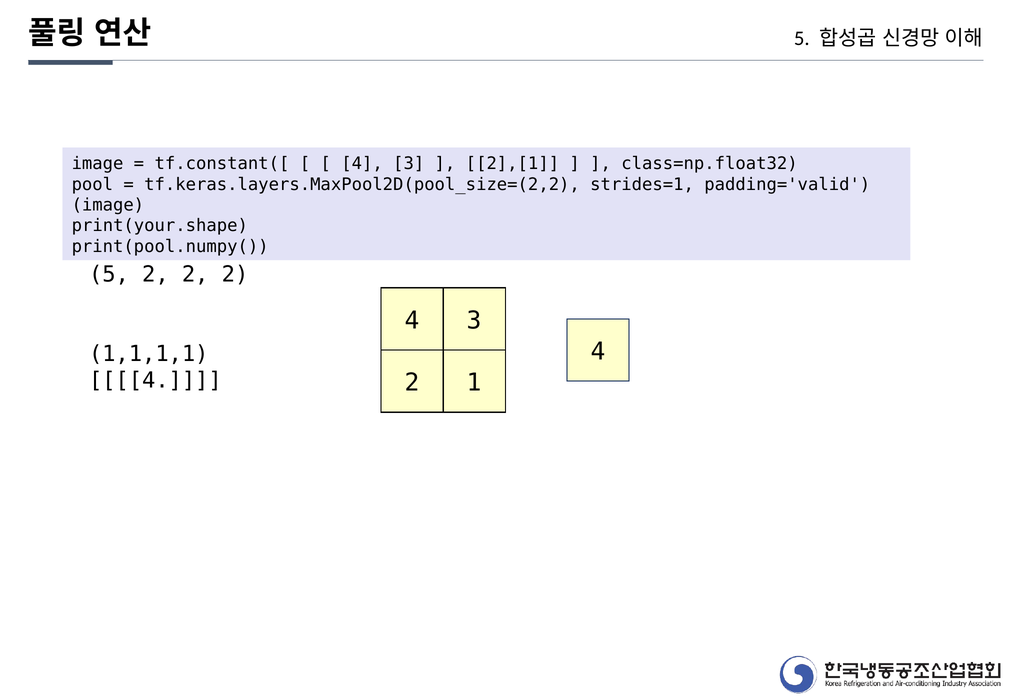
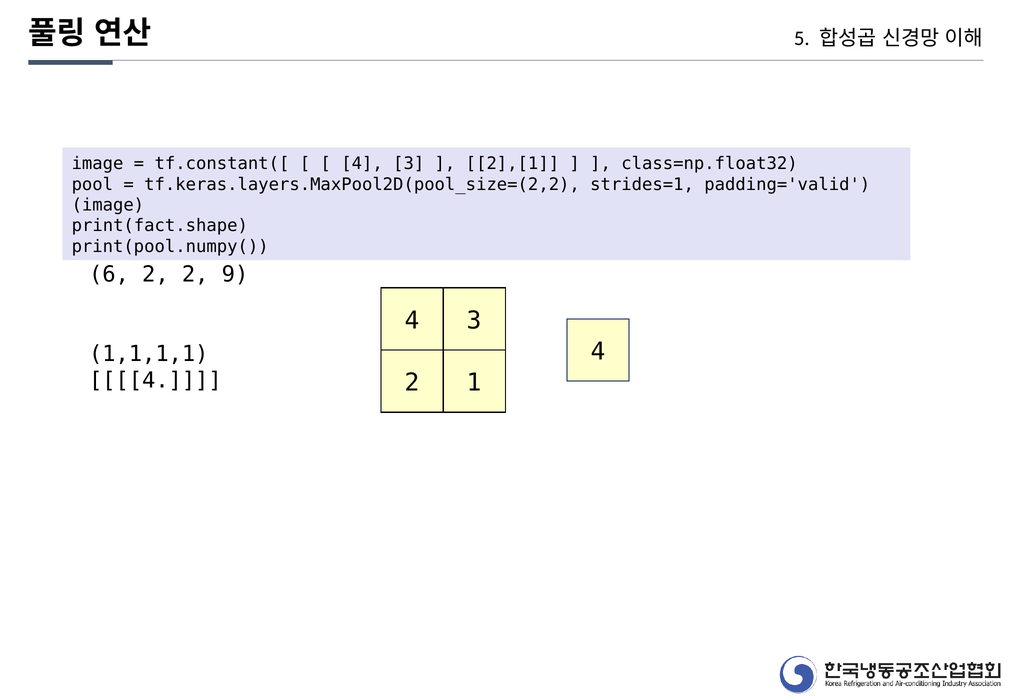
print(your.shape: print(your.shape -> print(fact.shape
5 at (109, 274): 5 -> 6
2 2 2: 2 -> 9
